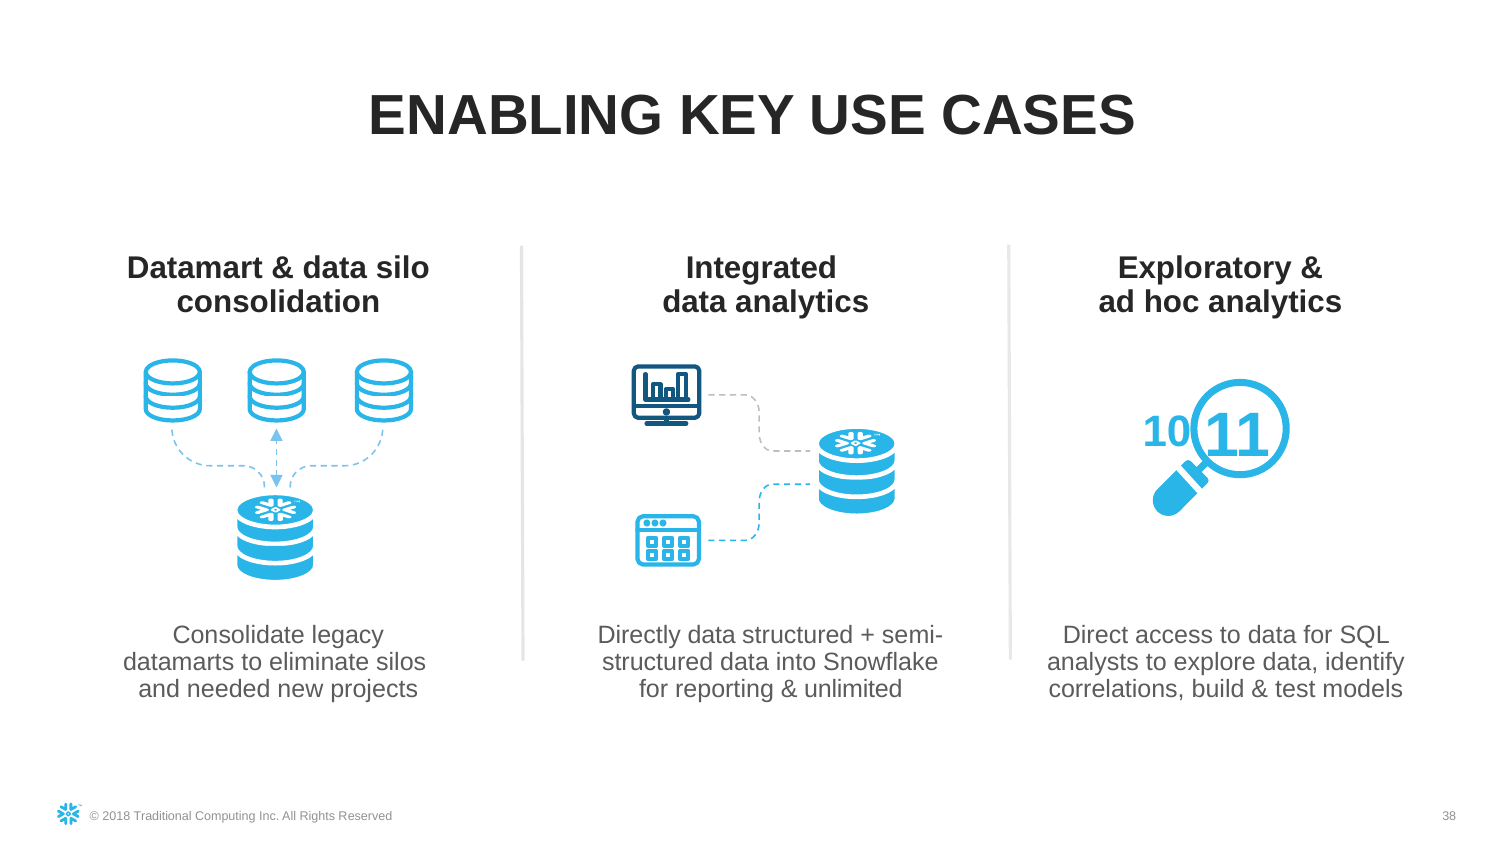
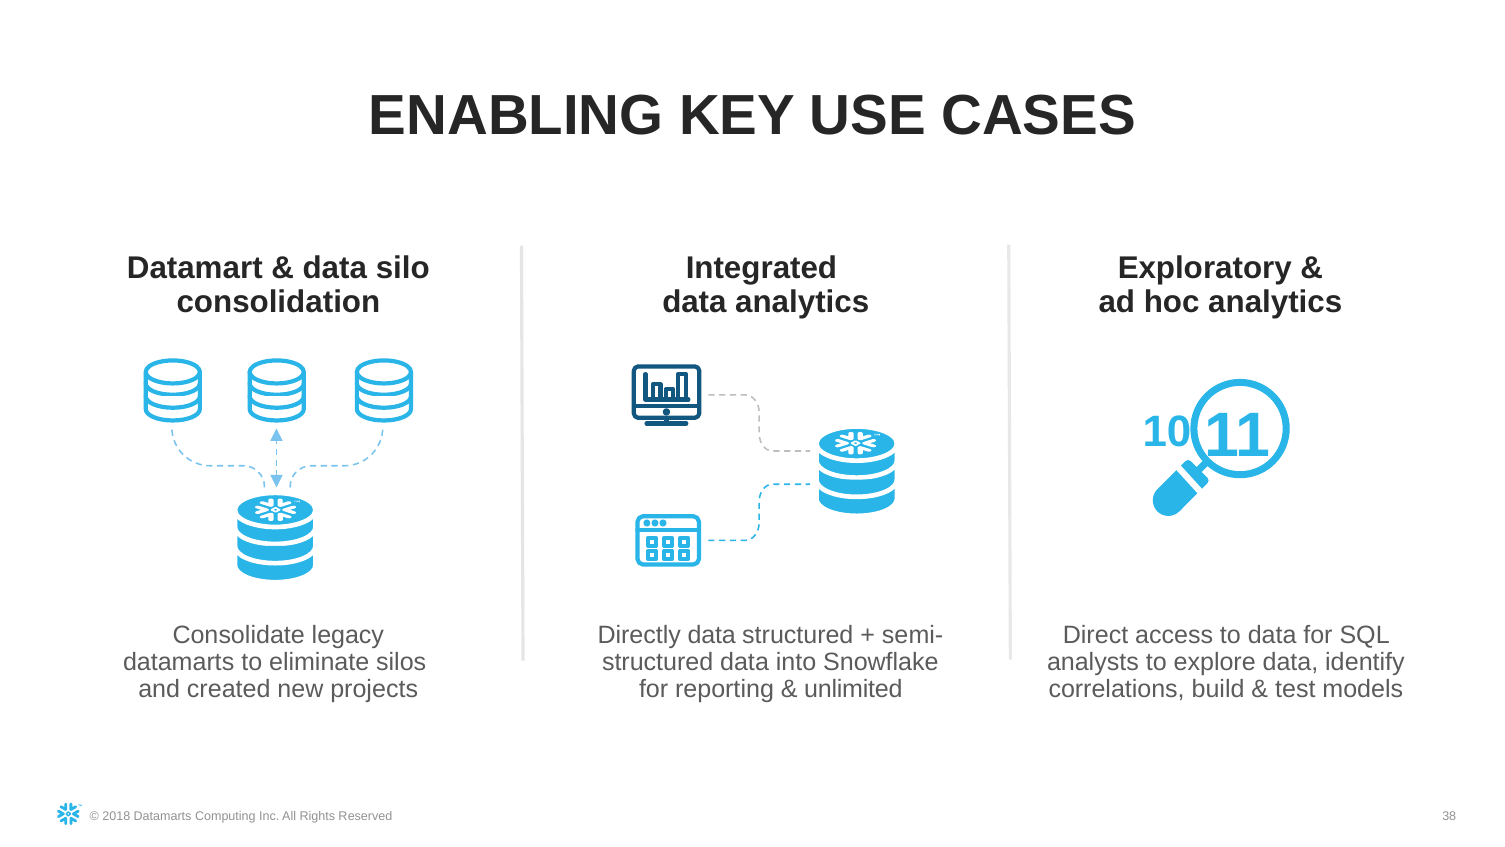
needed: needed -> created
Traditional at (163, 815): Traditional -> Datamarts
